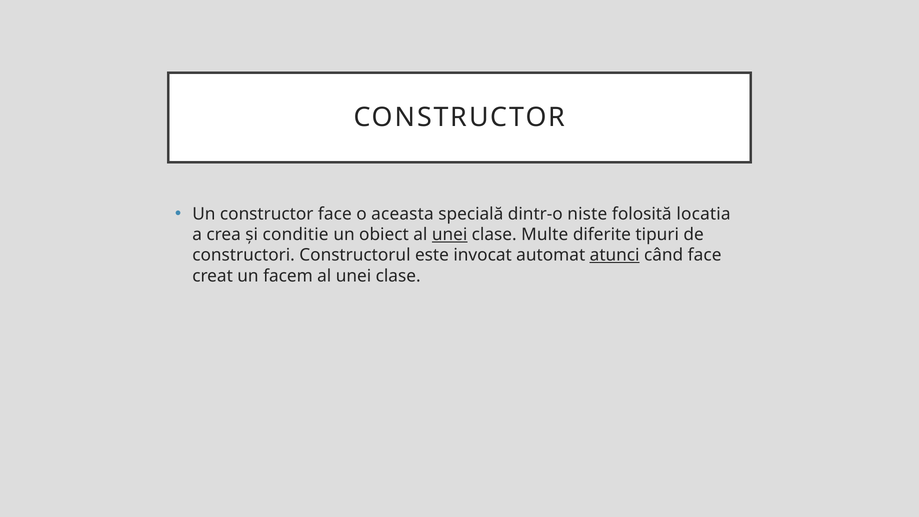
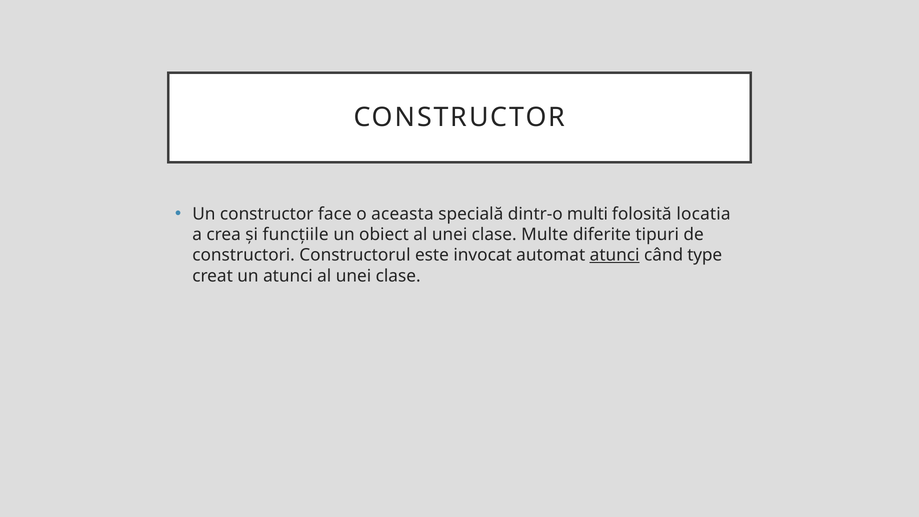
niste: niste -> multi
conditie: conditie -> funcțiile
unei at (450, 235) underline: present -> none
când face: face -> type
un facem: facem -> atunci
